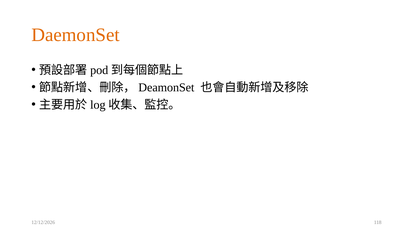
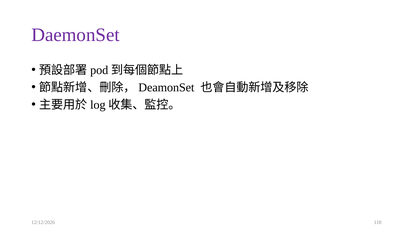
DaemonSet colour: orange -> purple
